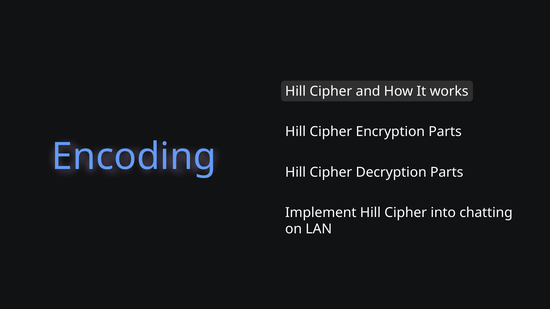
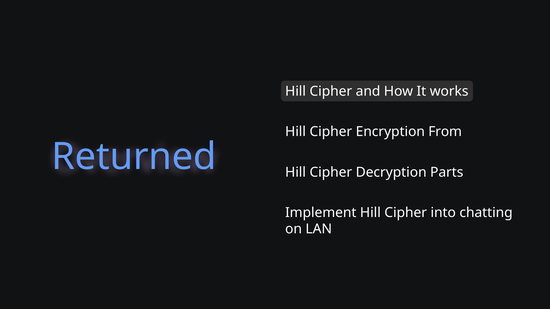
Encryption Parts: Parts -> From
Encoding: Encoding -> Returned
